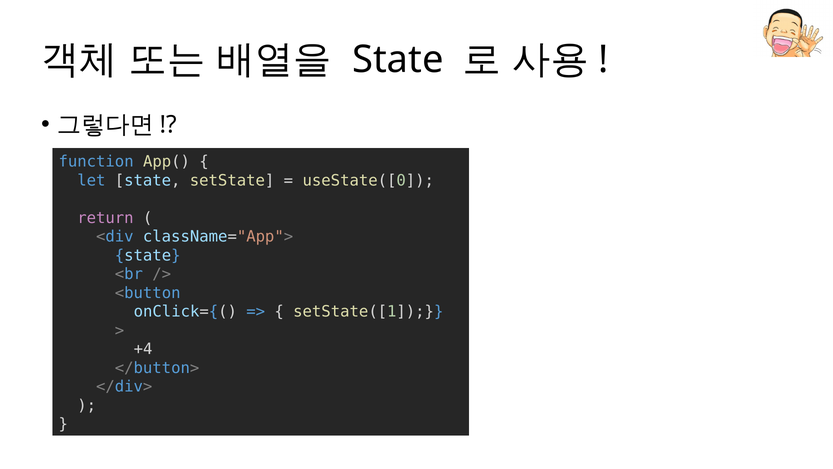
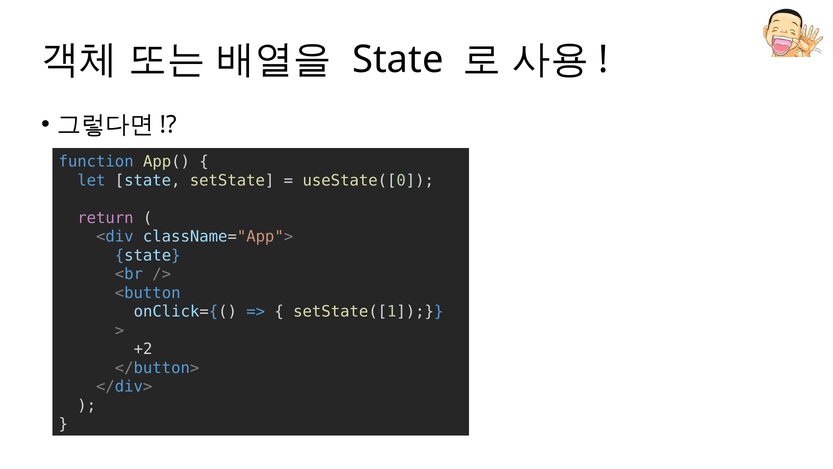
+4: +4 -> +2
